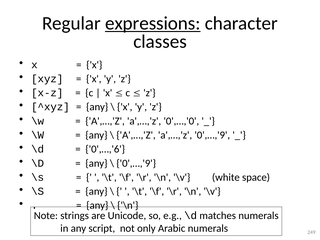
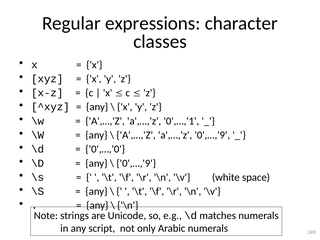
expressions underline: present -> none
0',…,'0: 0',…,'0 -> 0',…,'1
0',…,'6: 0',…,'6 -> 0',…,'0
